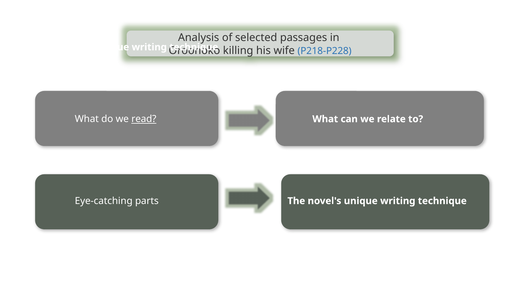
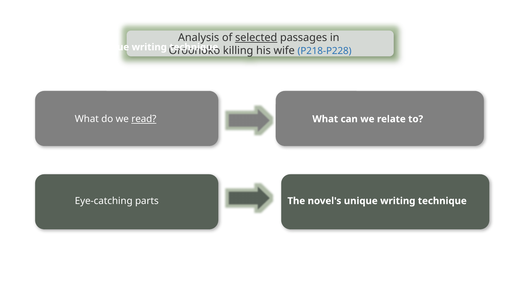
selected underline: none -> present
